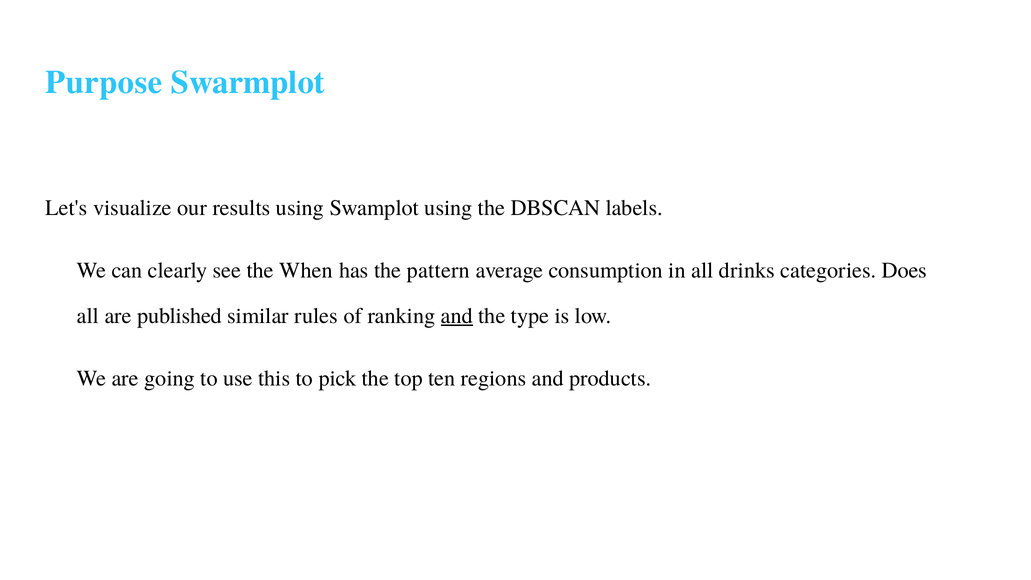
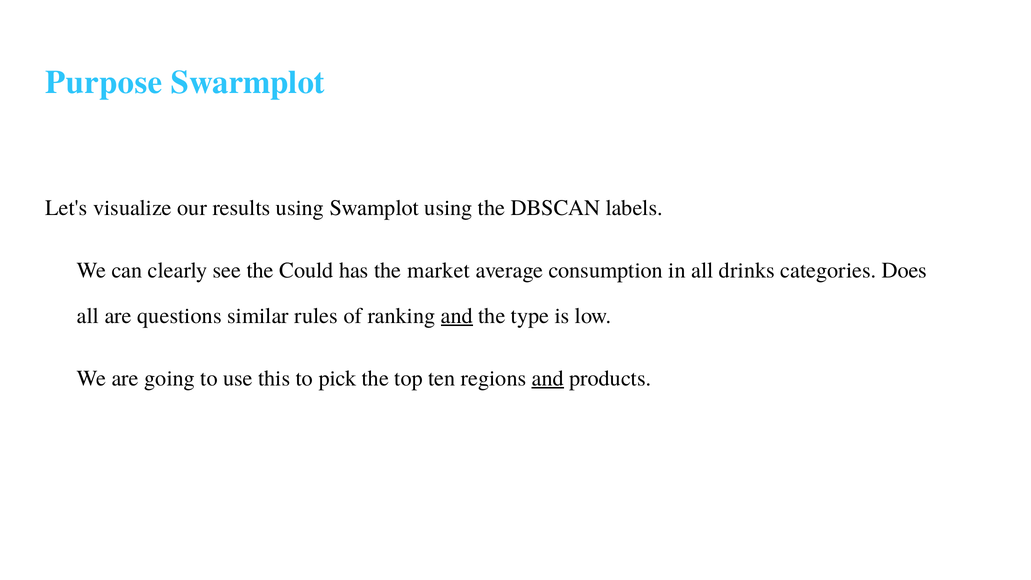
When: When -> Could
pattern: pattern -> market
published: published -> questions
and at (548, 378) underline: none -> present
